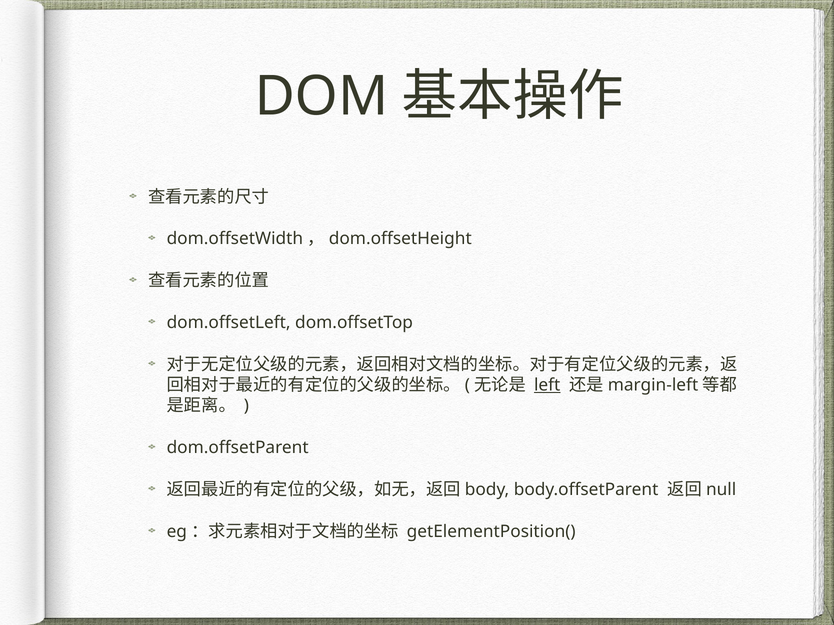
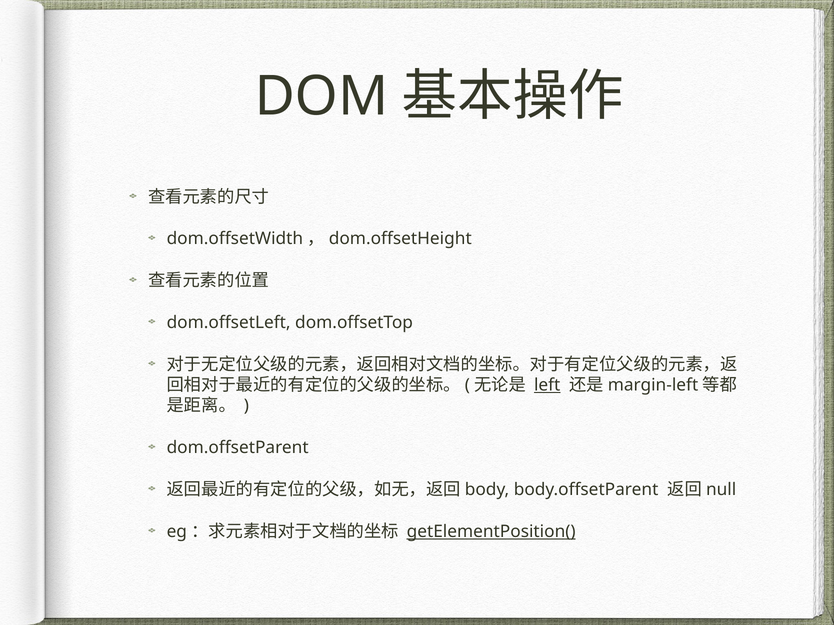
getElementPosition( underline: none -> present
